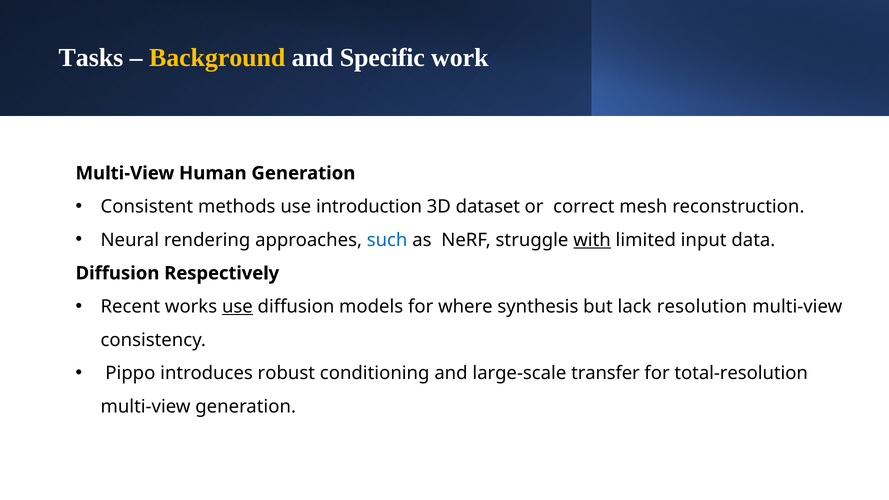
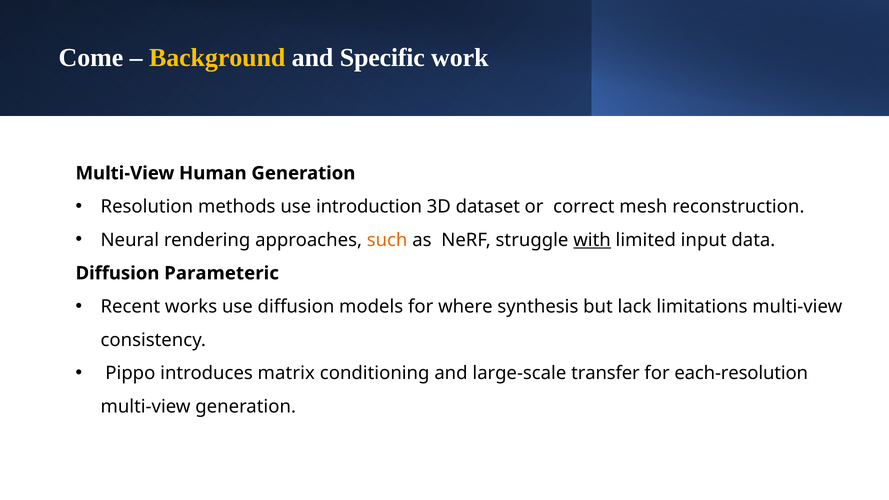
Tasks: Tasks -> Come
Consistent: Consistent -> Resolution
such colour: blue -> orange
Respectively: Respectively -> Parameteric
use at (237, 307) underline: present -> none
resolution: resolution -> limitations
robust: robust -> matrix
total-resolution: total-resolution -> each-resolution
